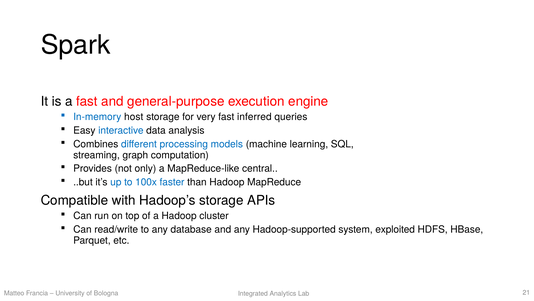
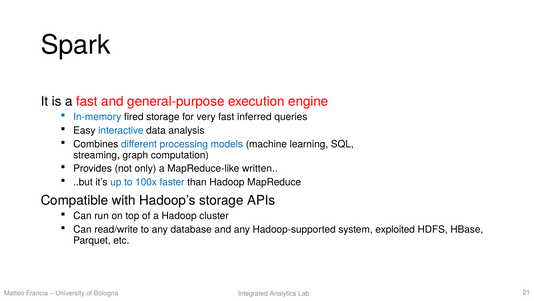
host: host -> fired
central: central -> written
